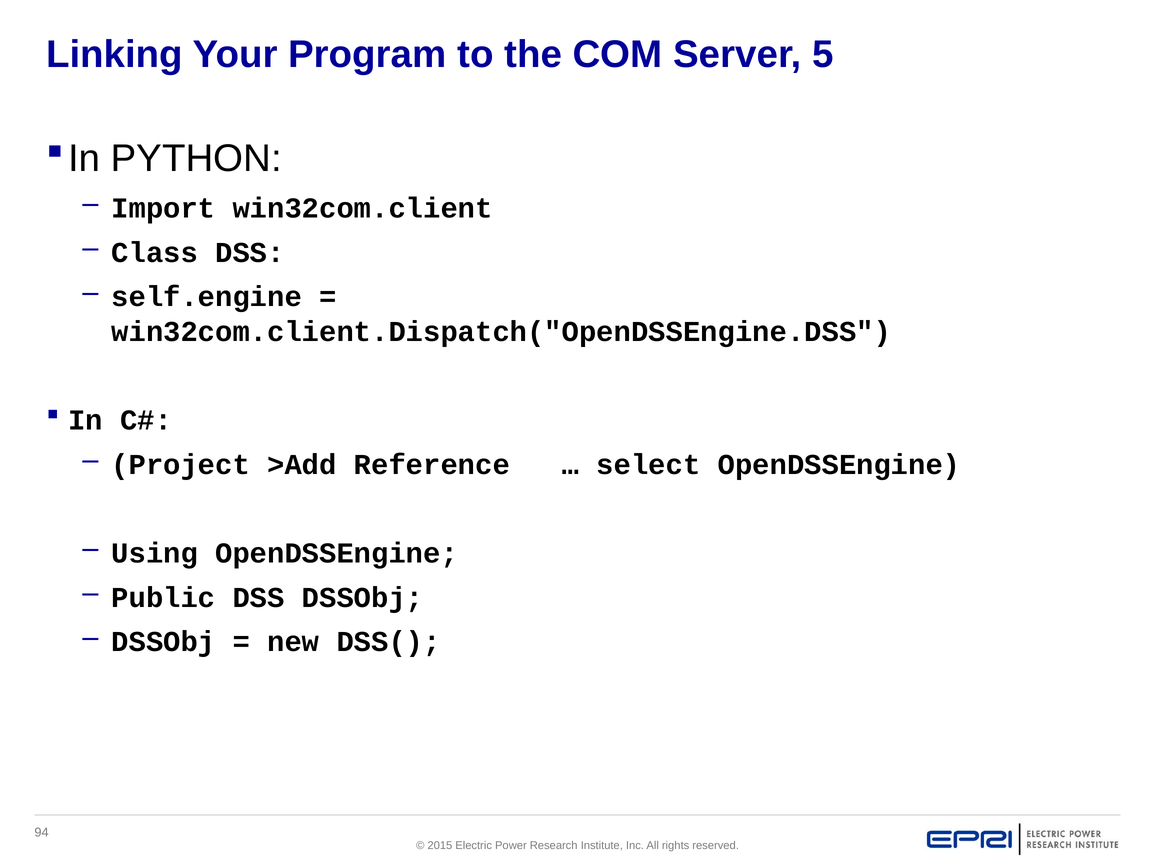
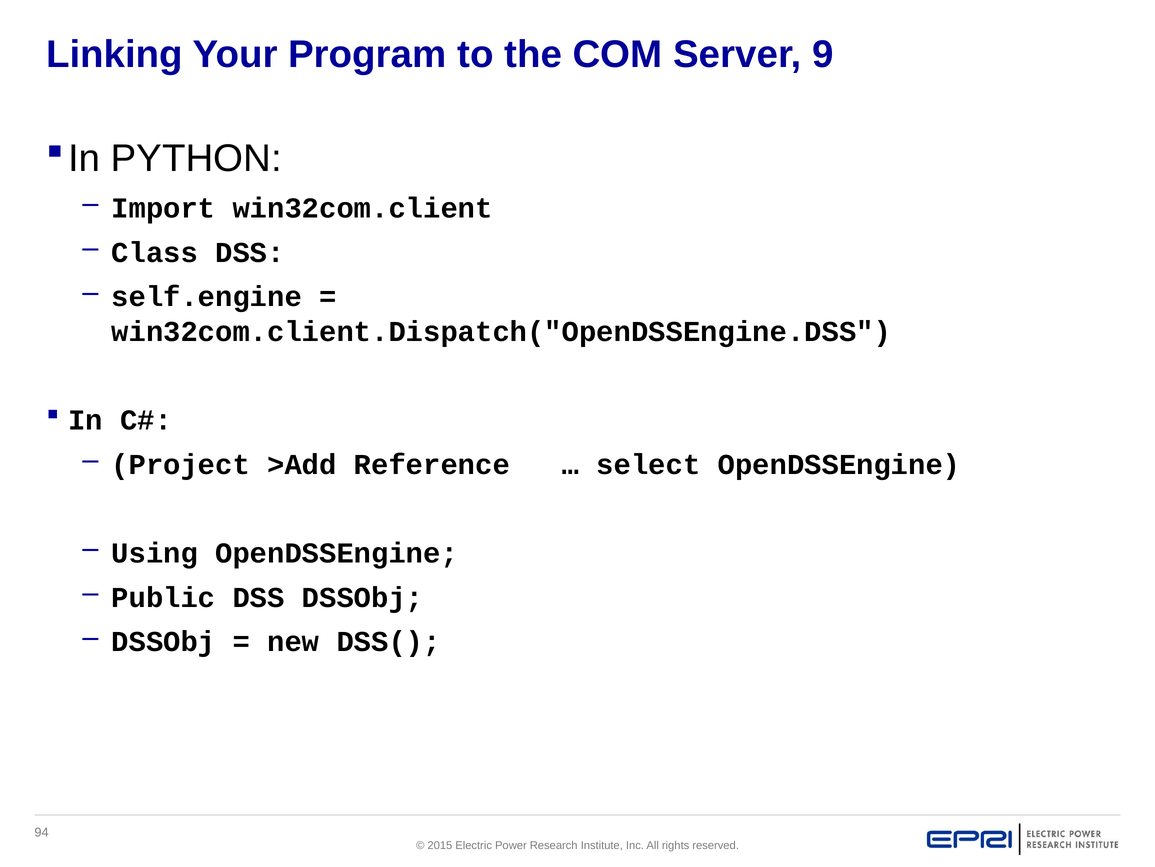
5: 5 -> 9
